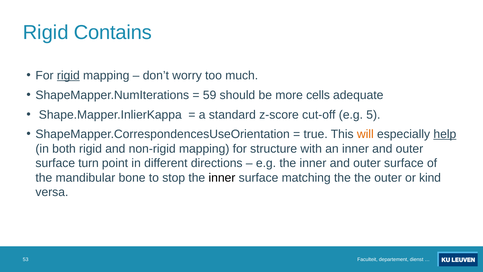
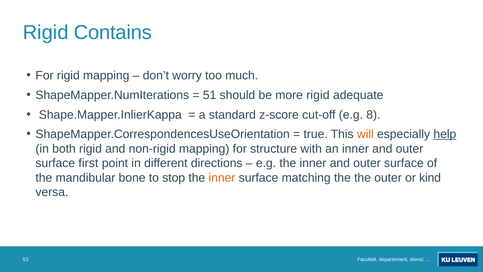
rigid at (68, 76) underline: present -> none
59: 59 -> 51
more cells: cells -> rigid
5: 5 -> 8
turn: turn -> first
inner at (222, 178) colour: black -> orange
